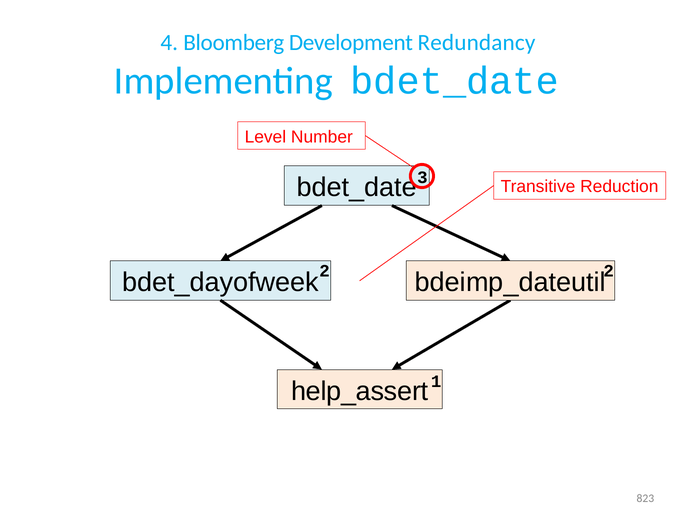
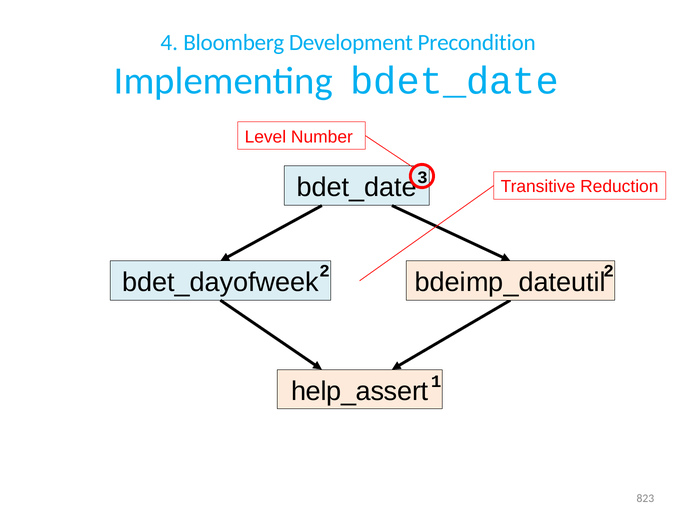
Redundancy: Redundancy -> Precondition
